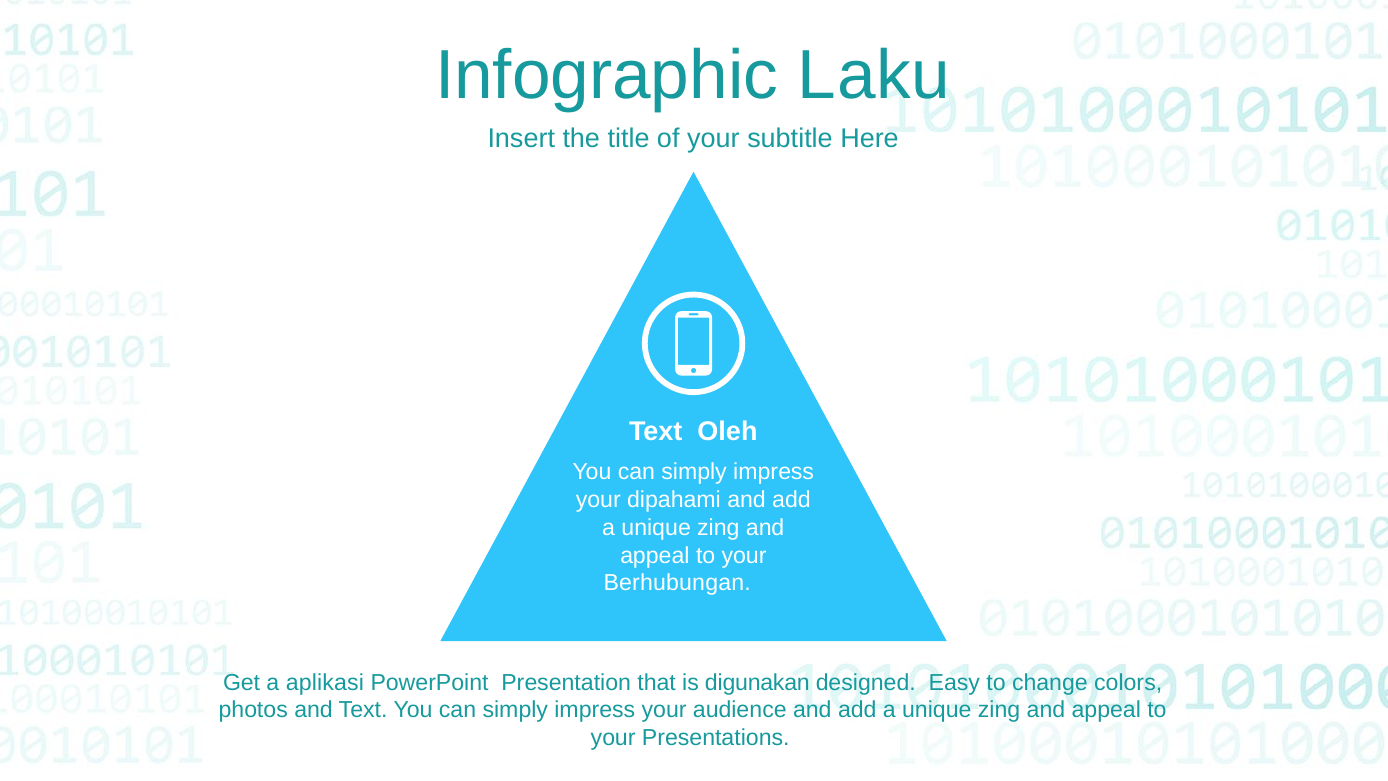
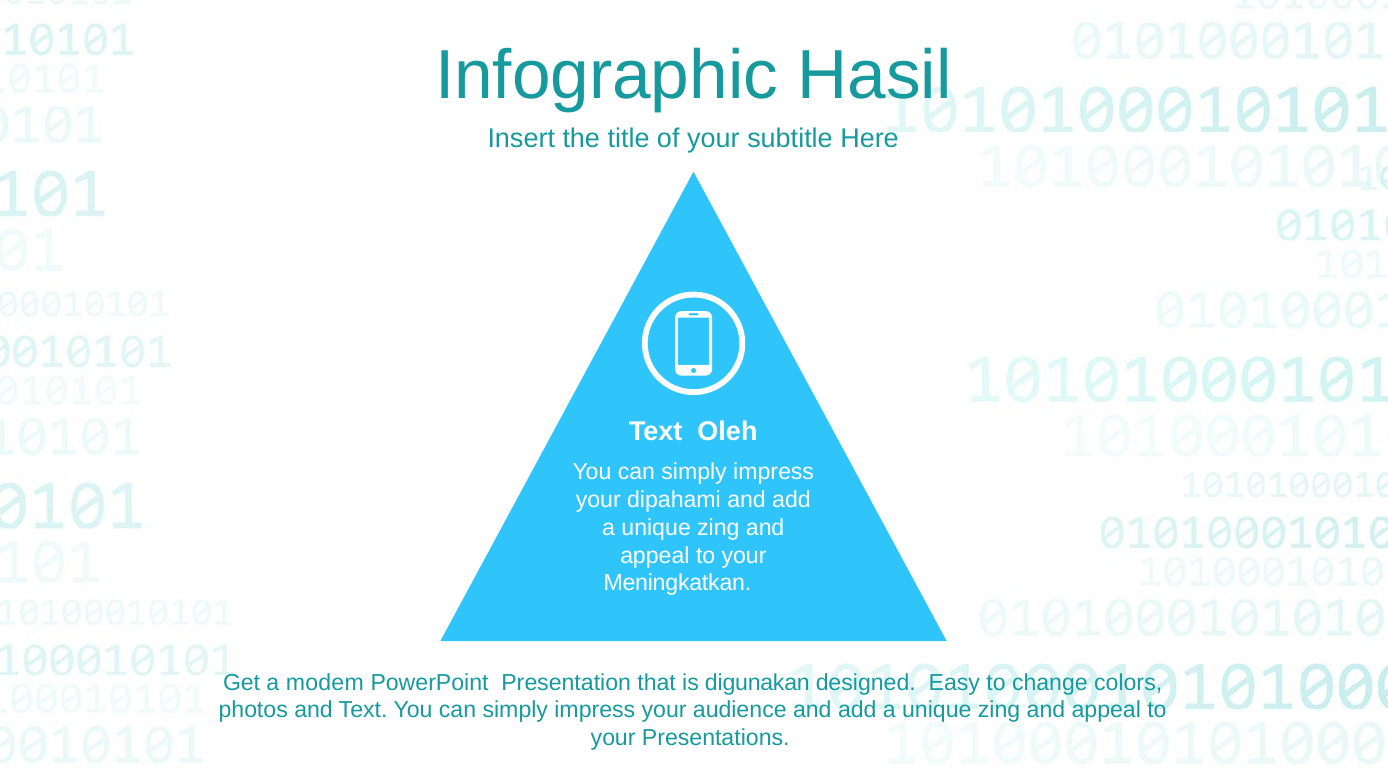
Laku: Laku -> Hasil
Berhubungan: Berhubungan -> Meningkatkan
aplikasi: aplikasi -> modem
